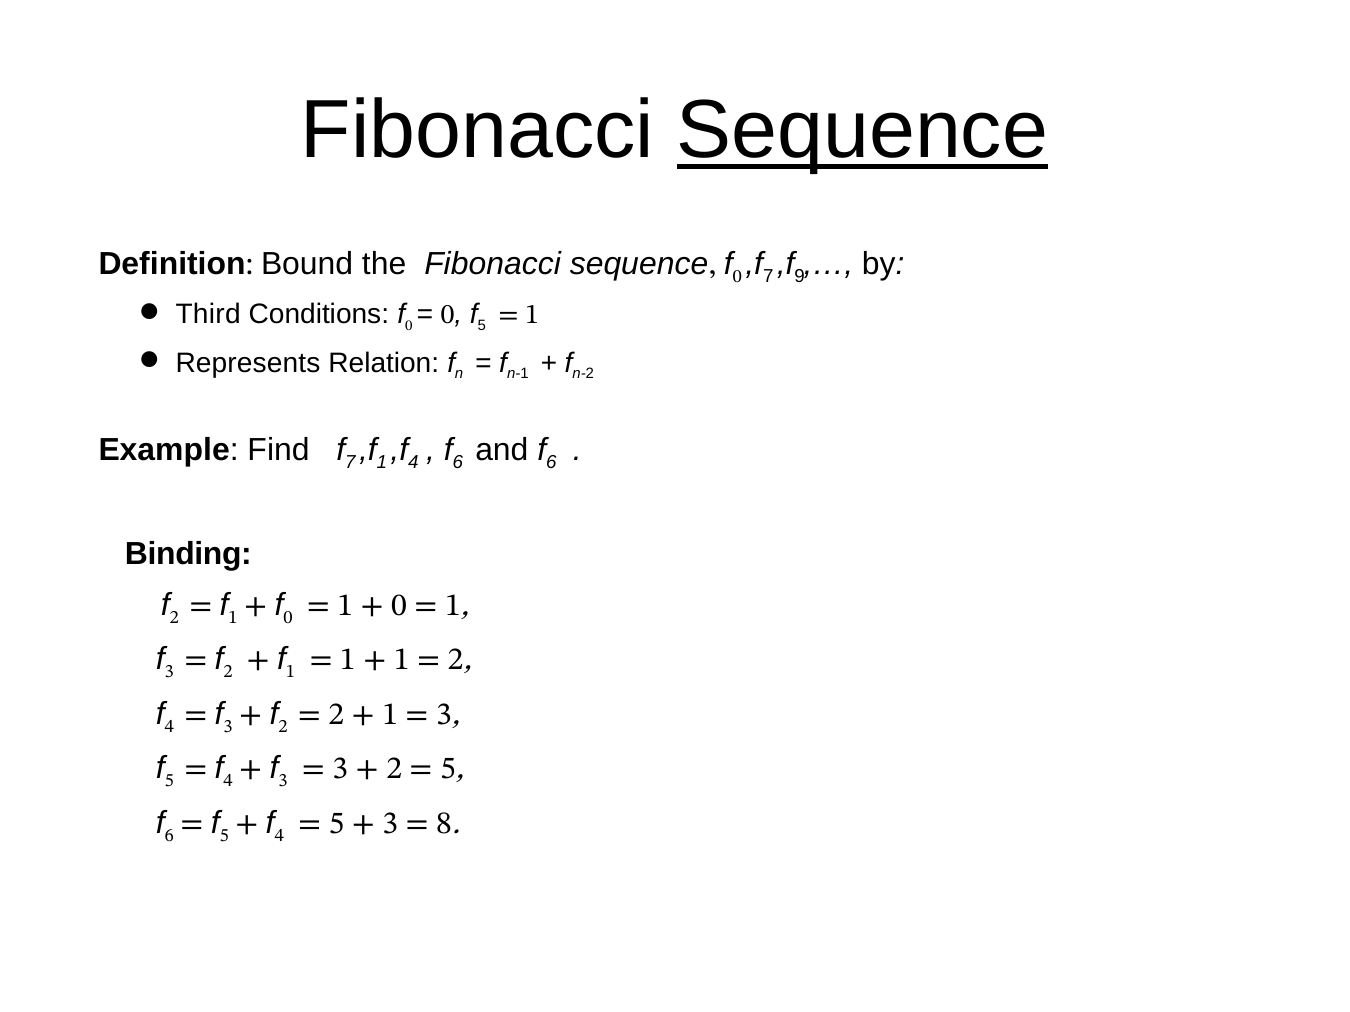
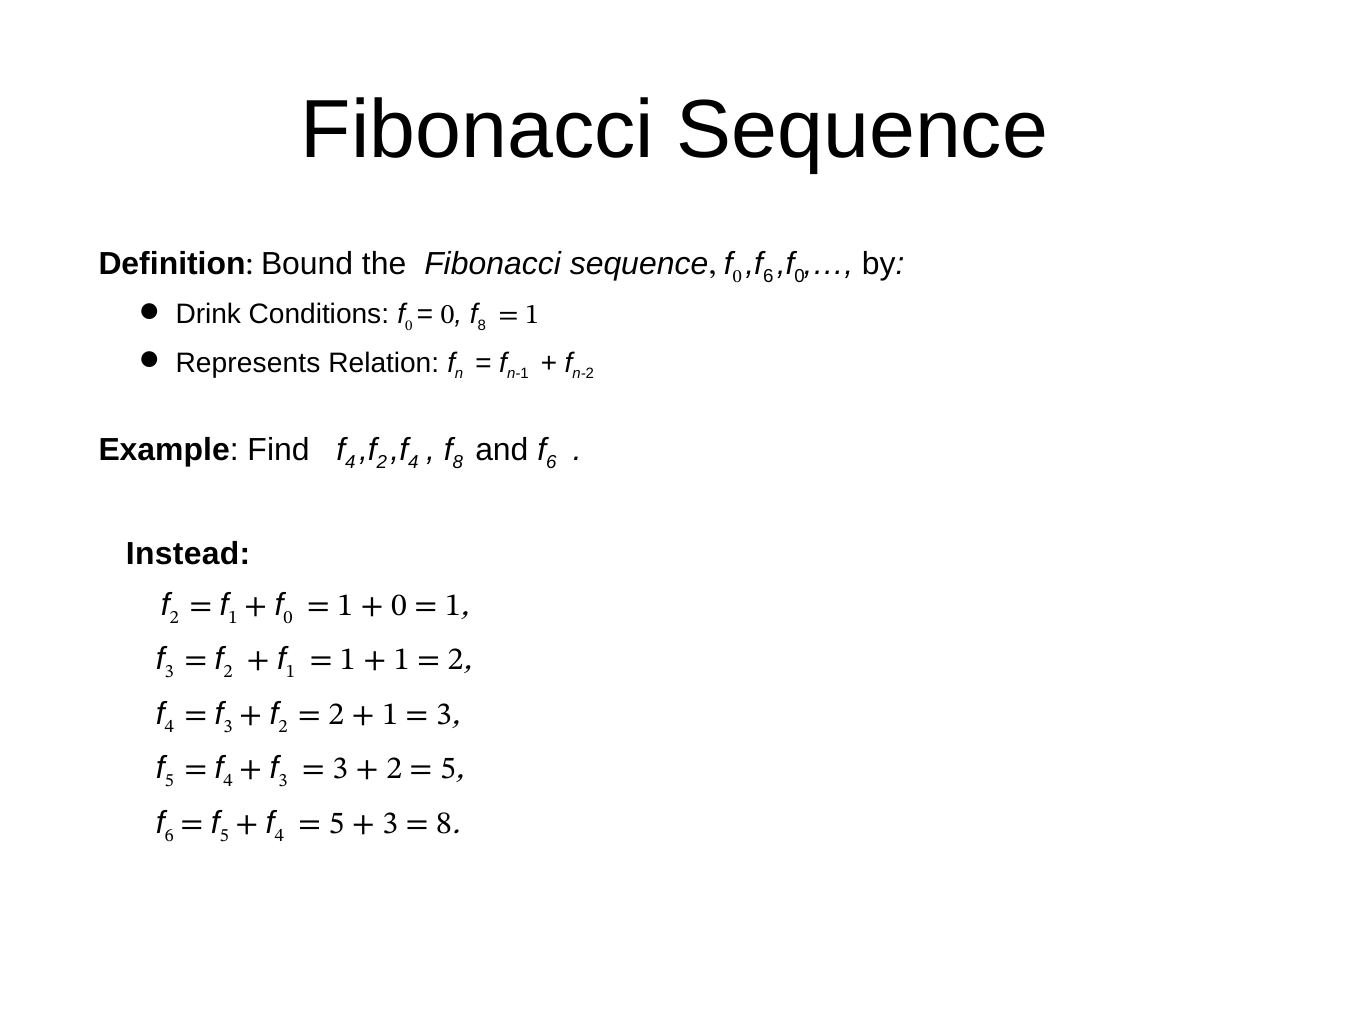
Sequence at (862, 131) underline: present -> none
7 at (768, 277): 7 -> 6
9 at (800, 277): 9 -> 0
5 at (482, 326): 5 -> 8
Third: Third -> Drink
7 at (350, 462): 7 -> 4
1 at (382, 462): 1 -> 2
6 at (458, 462): 6 -> 8
Binding: Binding -> Instead
